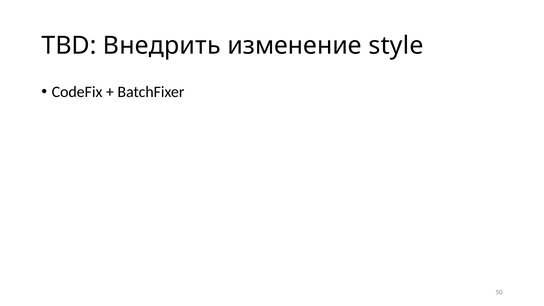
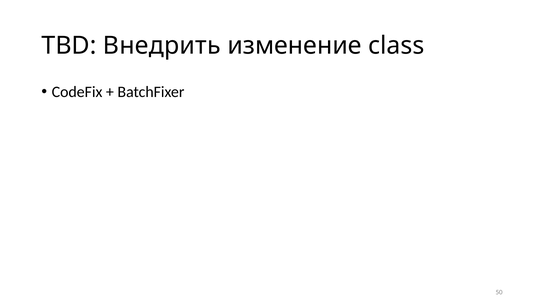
style: style -> class
